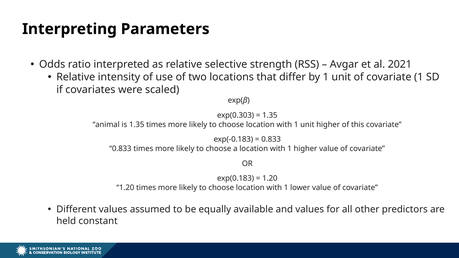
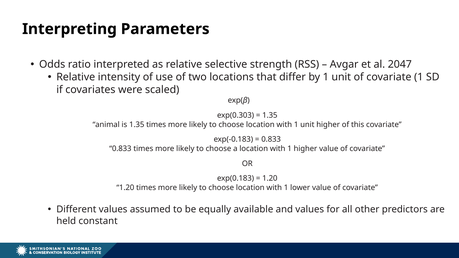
2021: 2021 -> 2047
